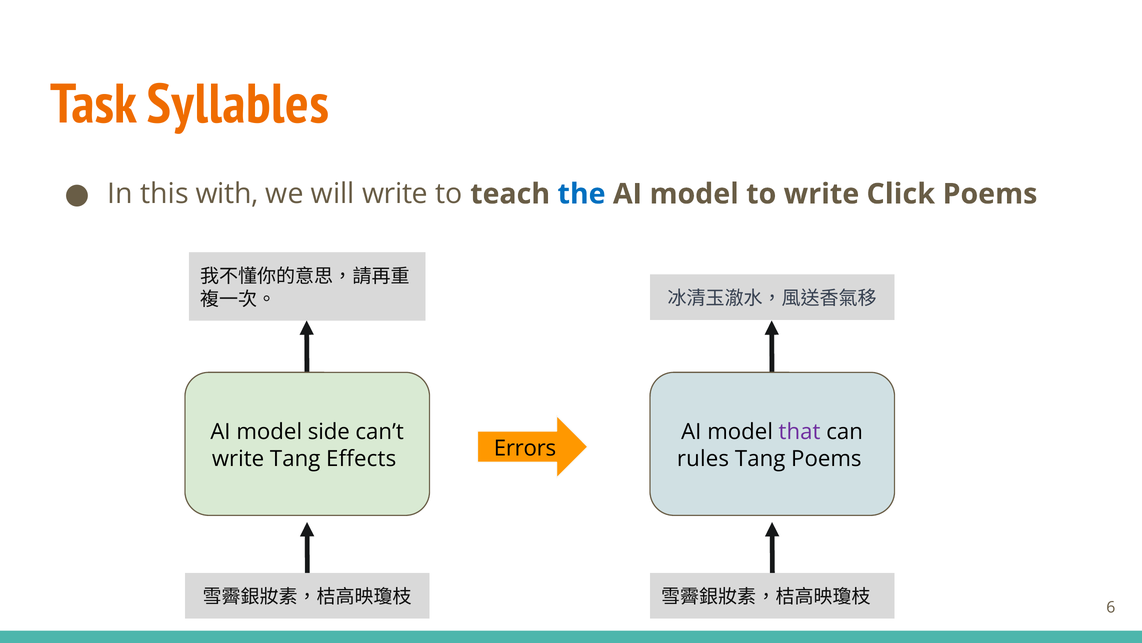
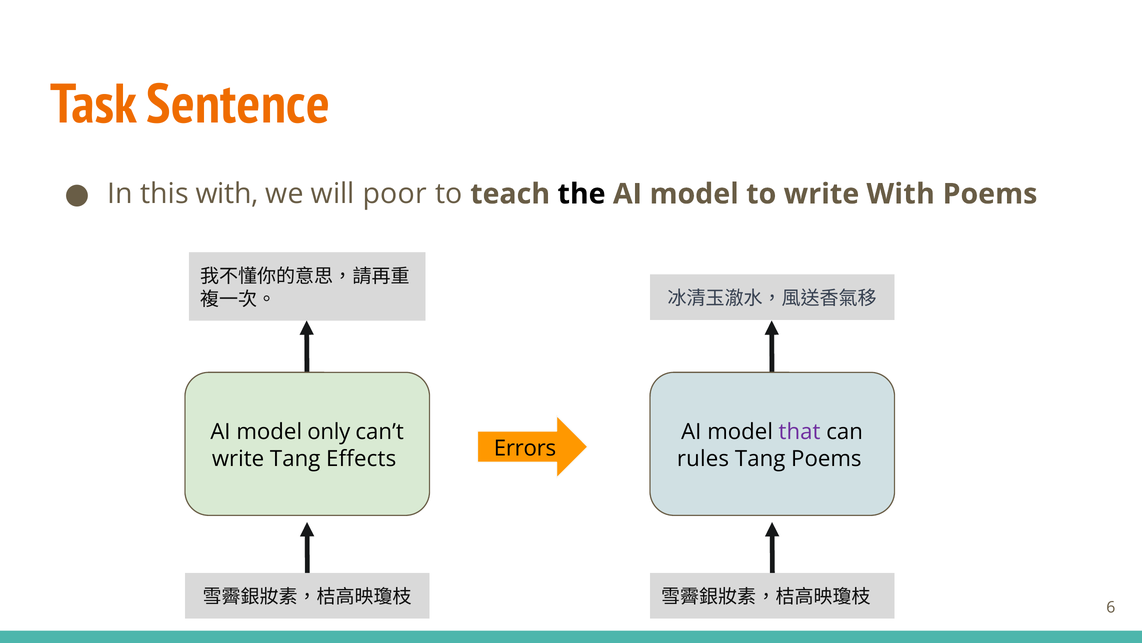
Syllables: Syllables -> Sentence
will write: write -> poor
the colour: blue -> black
write Click: Click -> With
side: side -> only
